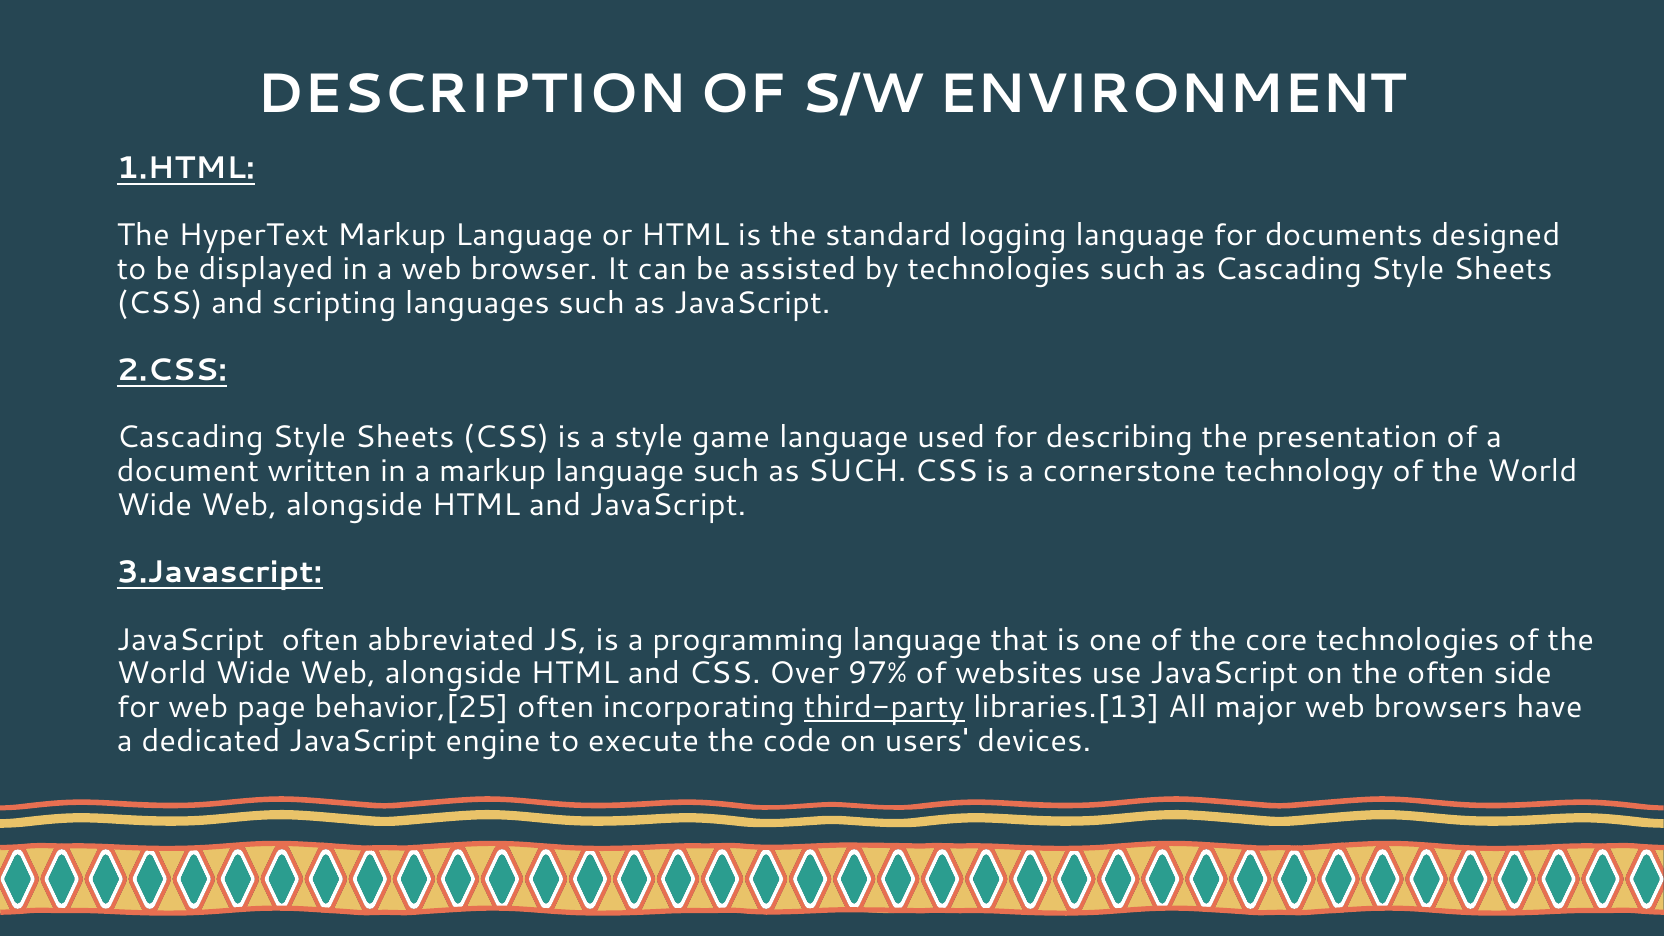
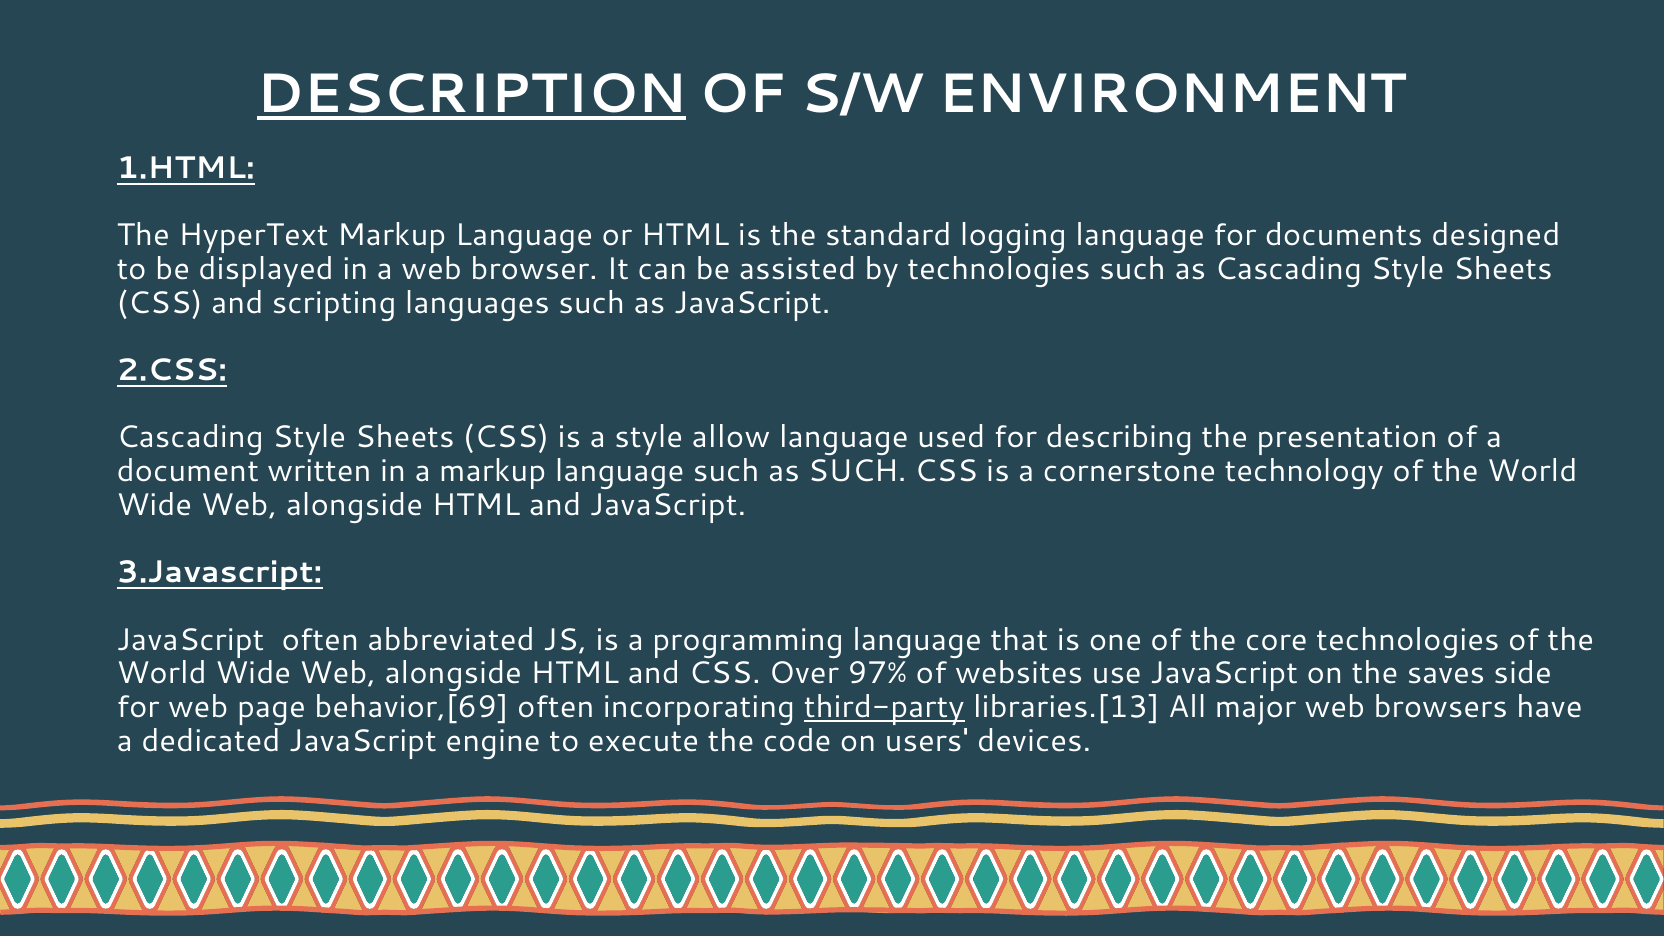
DESCRIPTION underline: none -> present
game: game -> allow
the often: often -> saves
behavior,[25: behavior,[25 -> behavior,[69
